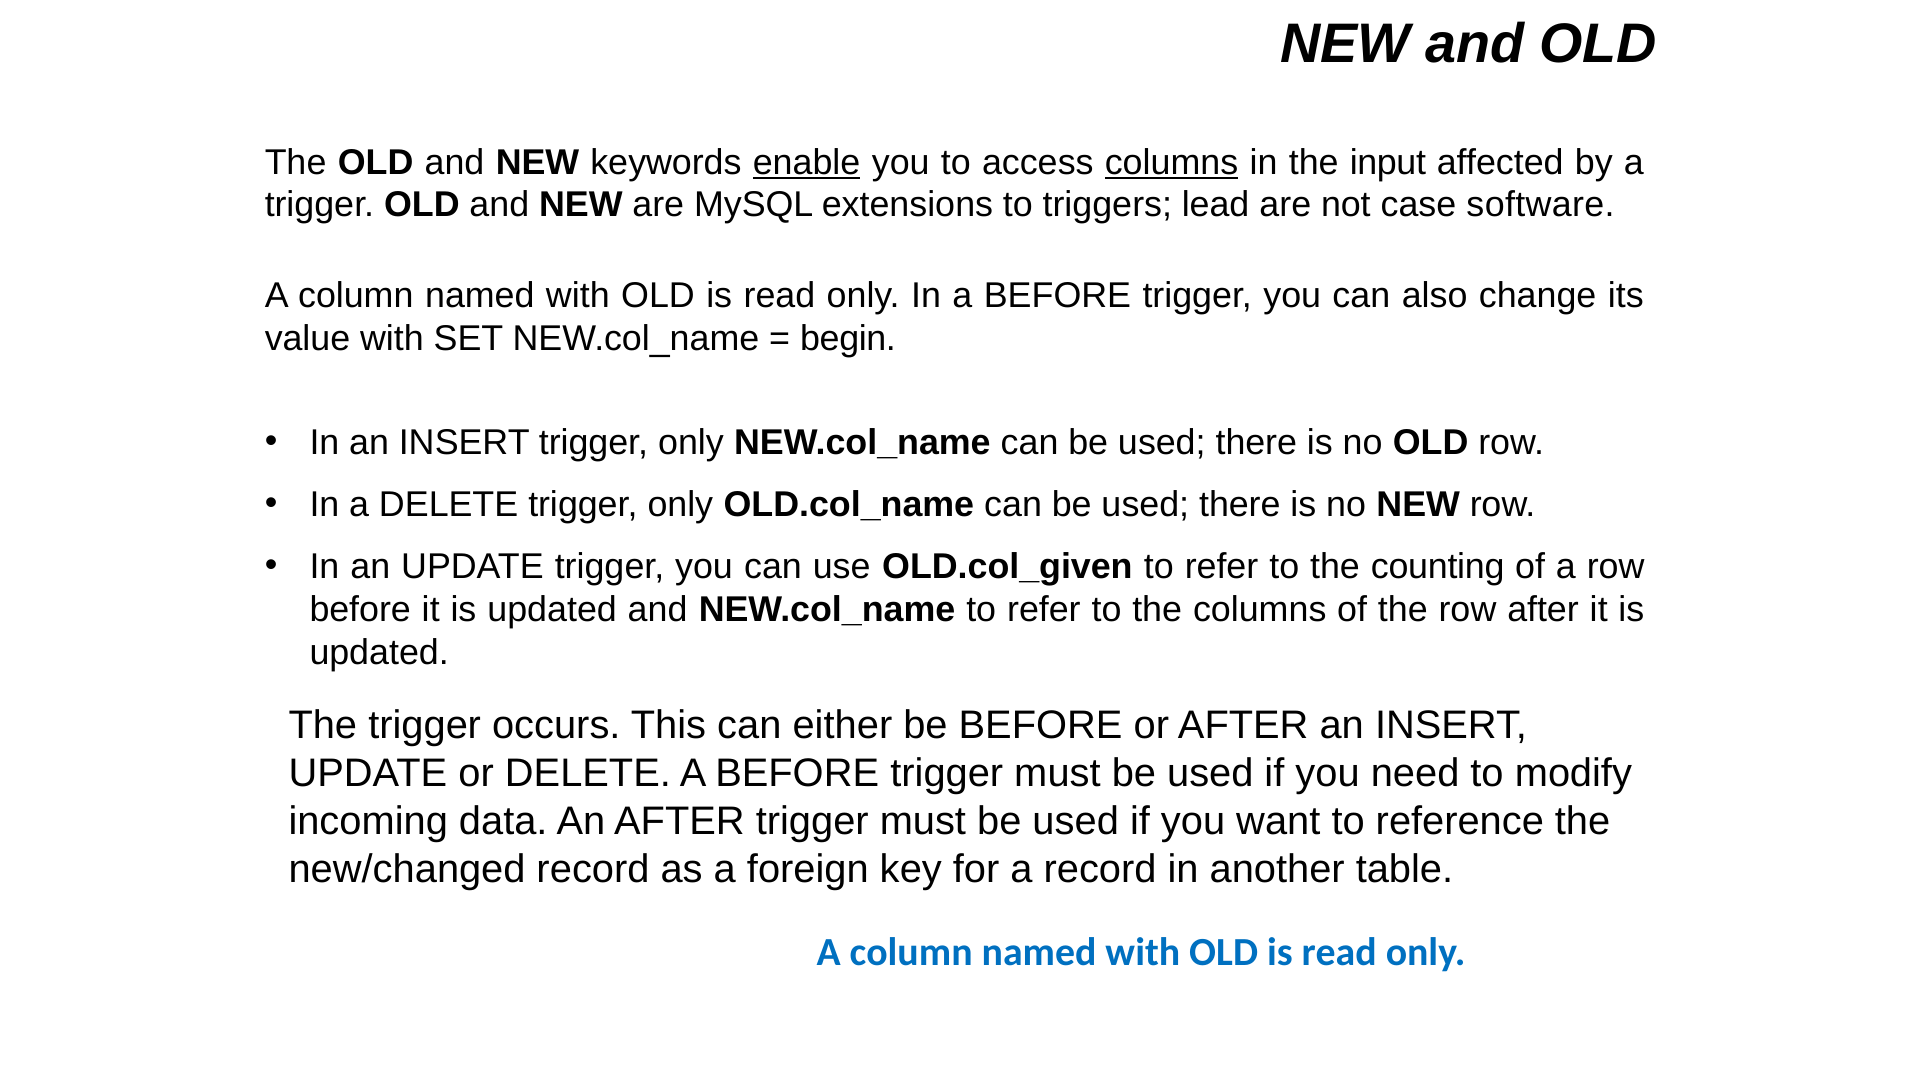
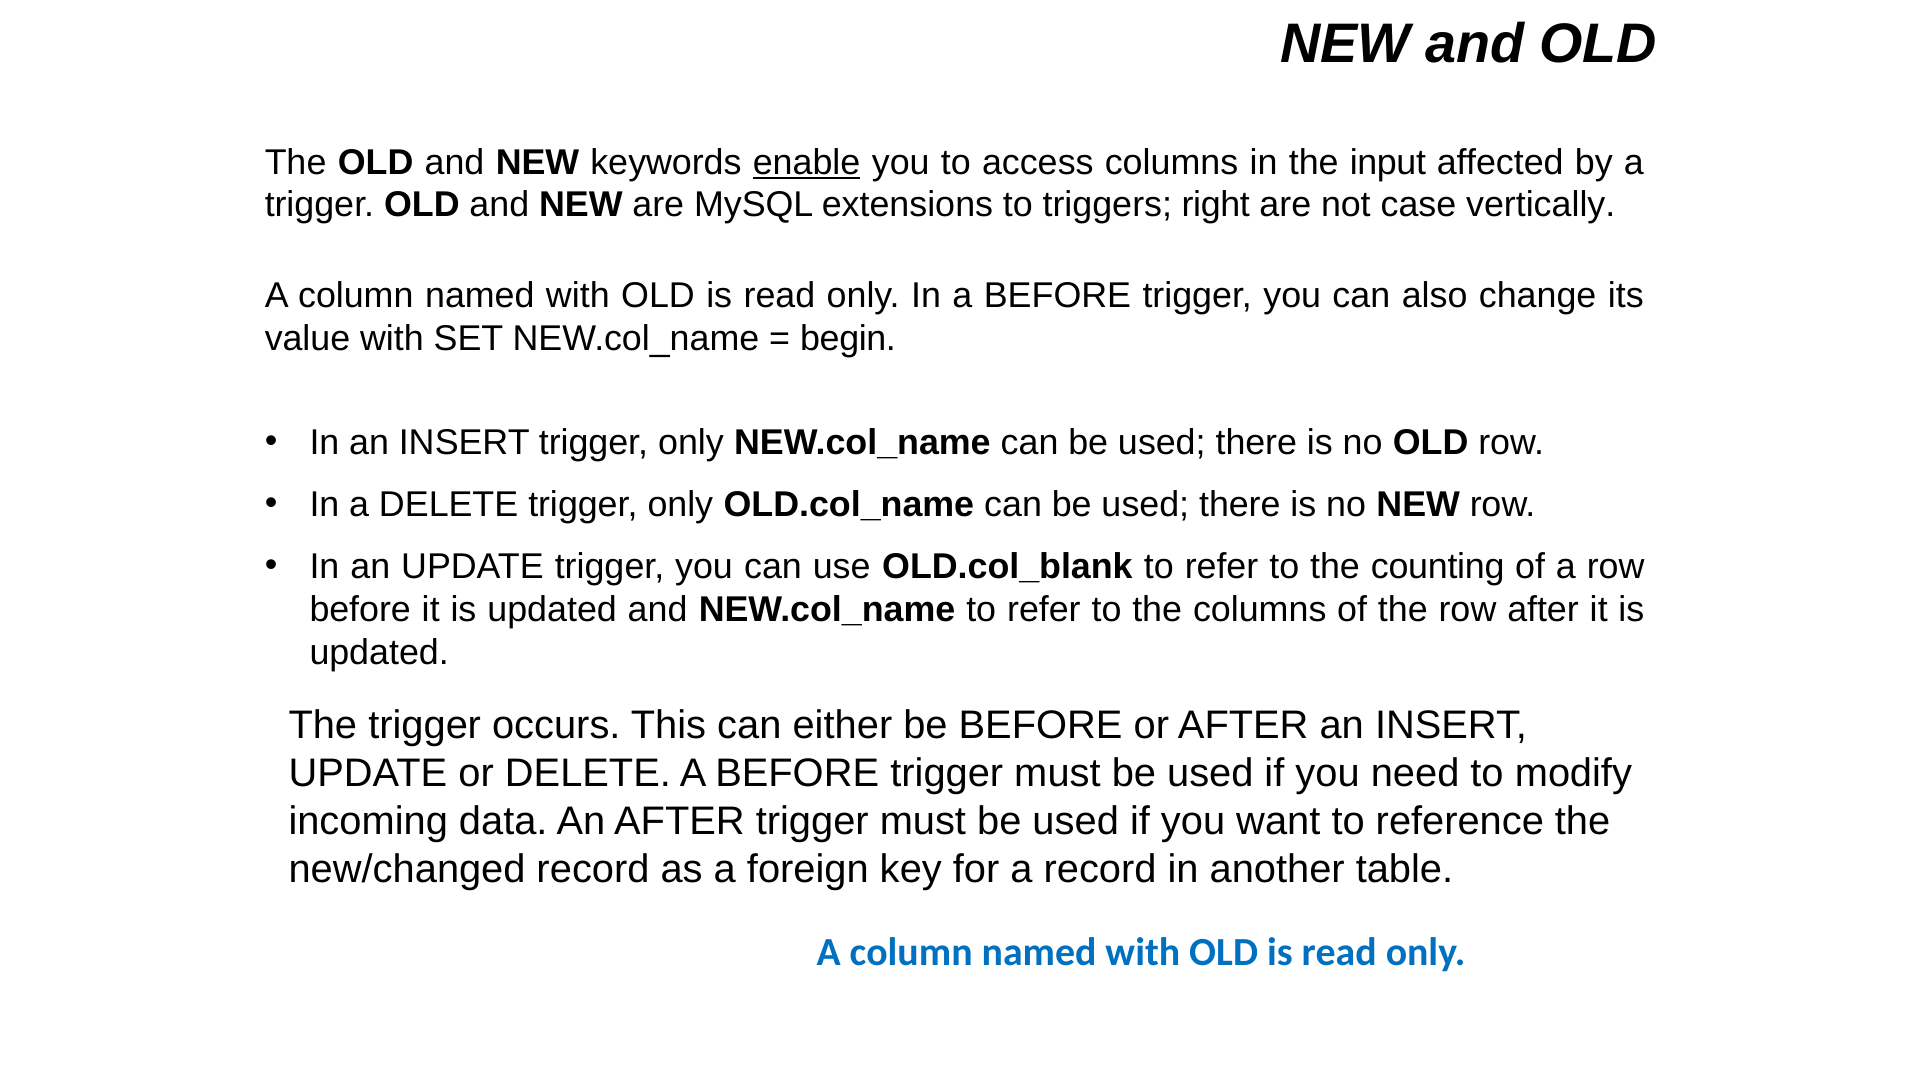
columns at (1172, 162) underline: present -> none
lead: lead -> right
software: software -> vertically
OLD.col_given: OLD.col_given -> OLD.col_blank
